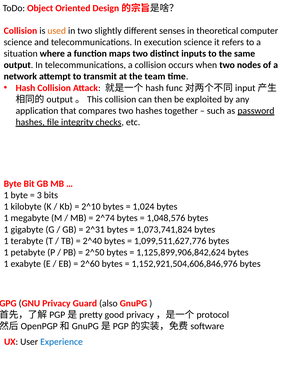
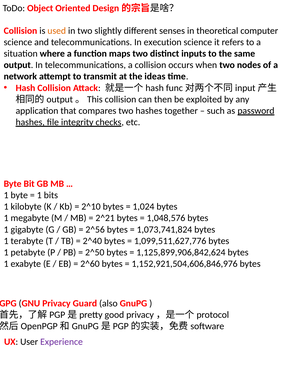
team: team -> ideas
3 at (39, 195): 3 -> 1
2^74: 2^74 -> 2^21
2^31: 2^31 -> 2^56
Experience colour: blue -> purple
